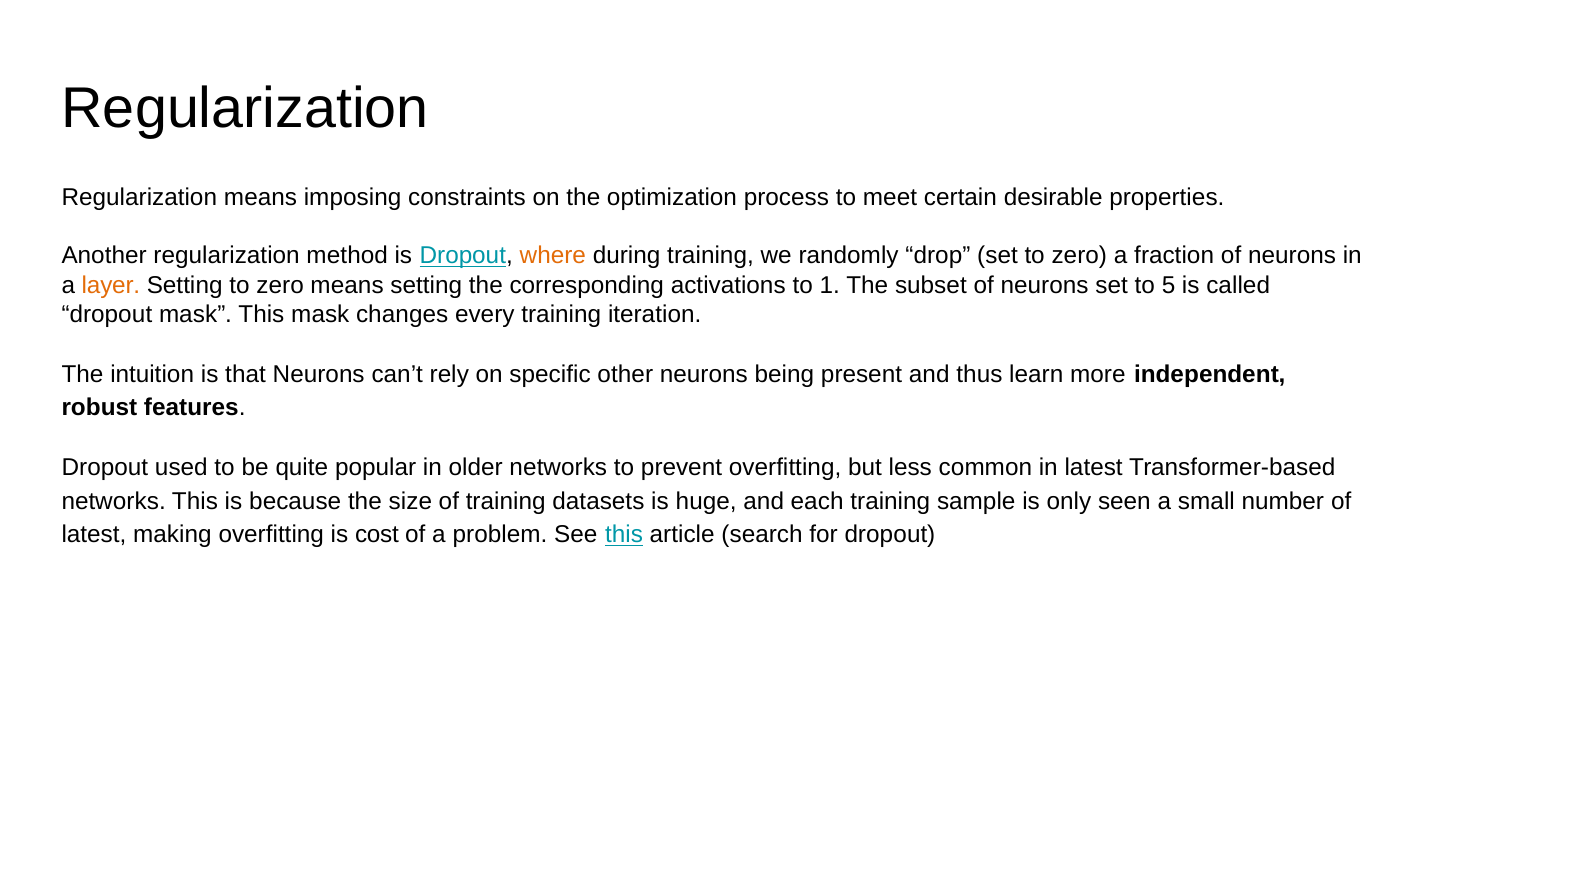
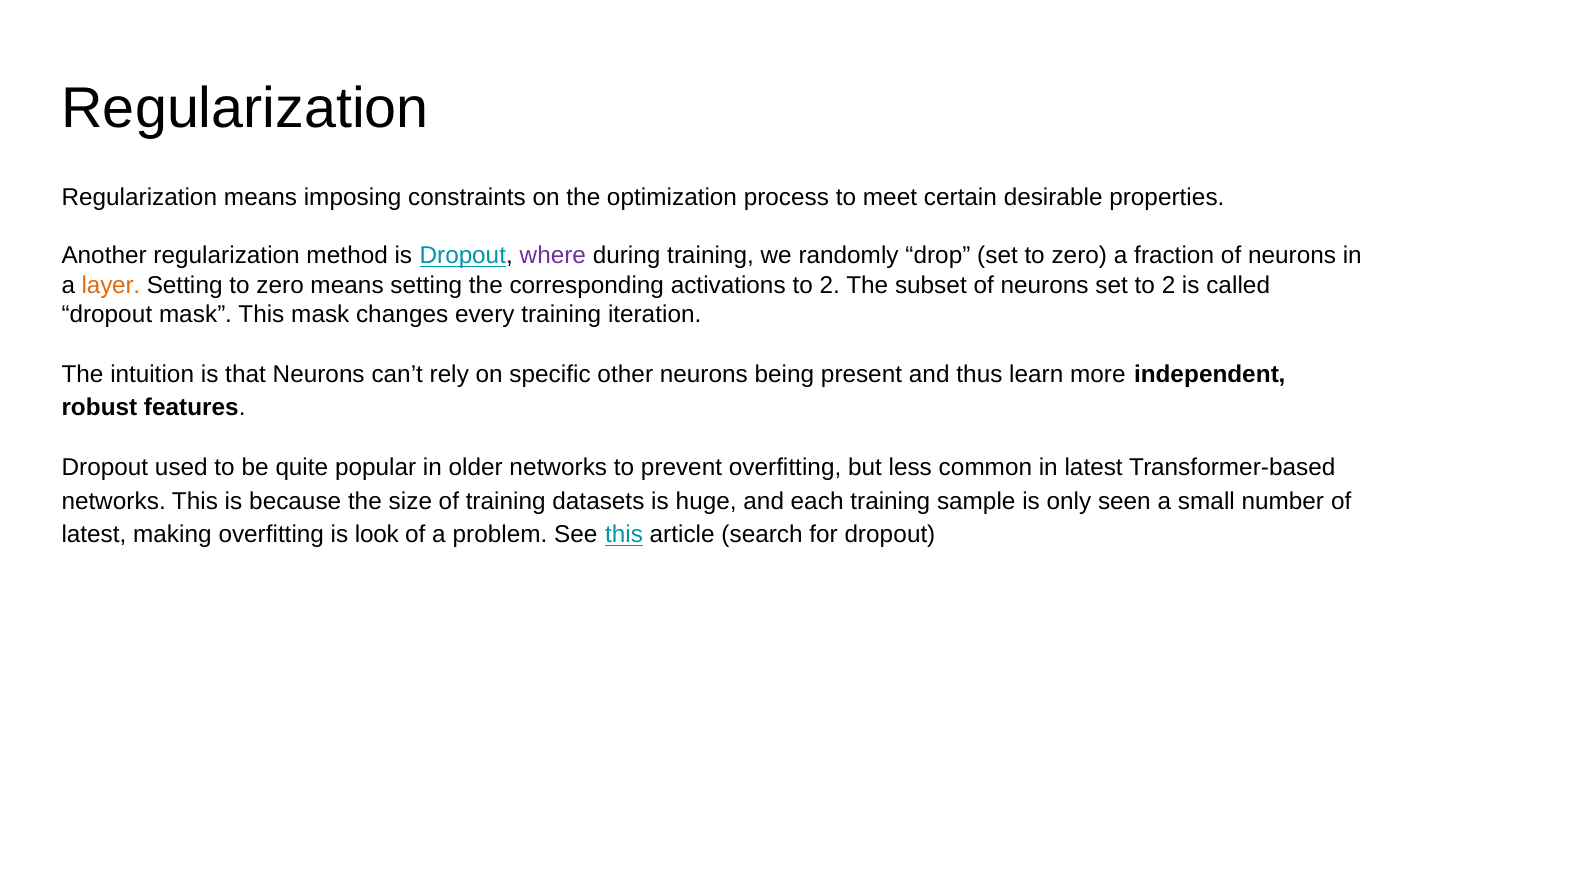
where colour: orange -> purple
activations to 1: 1 -> 2
set to 5: 5 -> 2
cost: cost -> look
